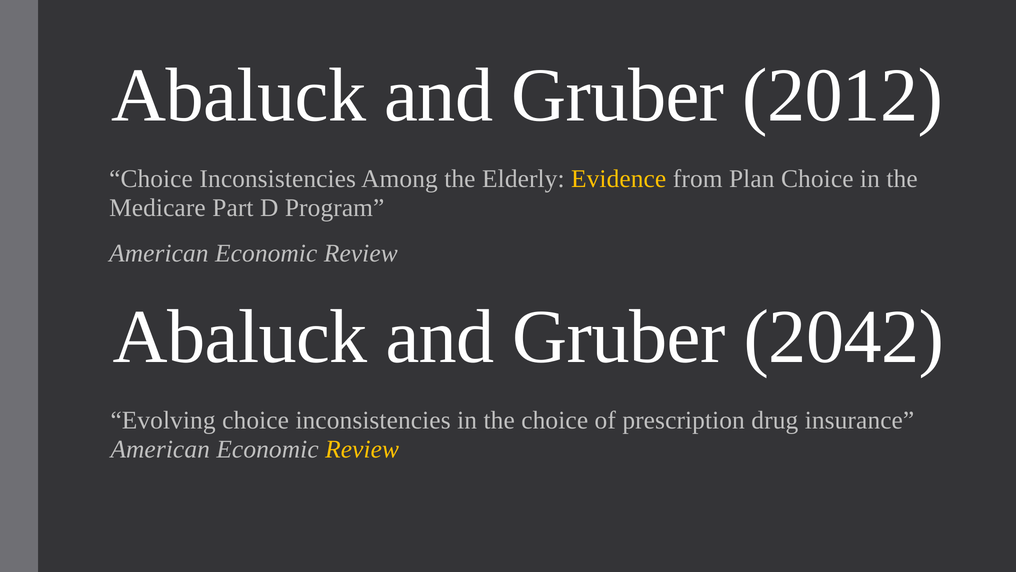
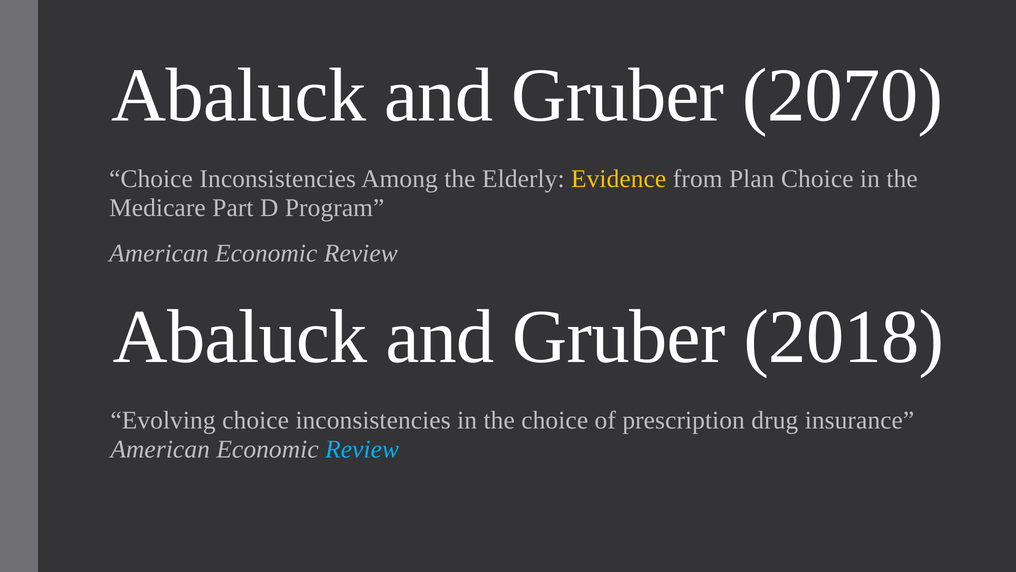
2012: 2012 -> 2070
2042: 2042 -> 2018
Review at (362, 449) colour: yellow -> light blue
